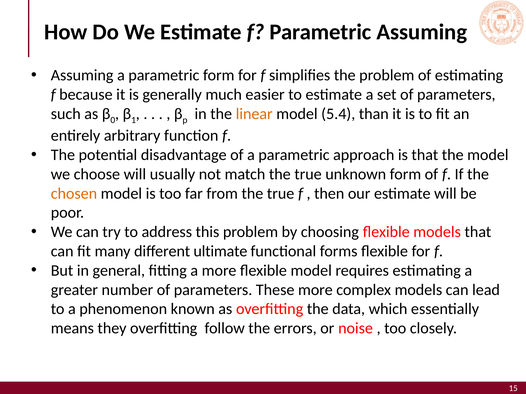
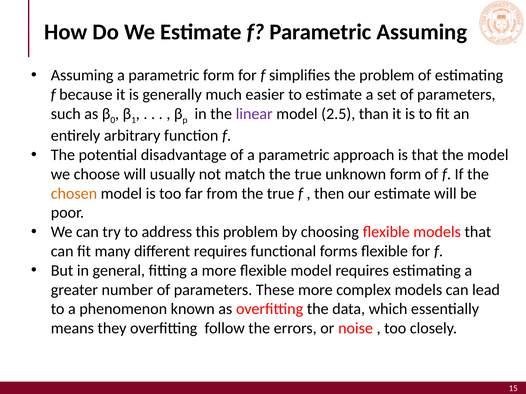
linear colour: orange -> purple
5.4: 5.4 -> 2.5
different ultimate: ultimate -> requires
